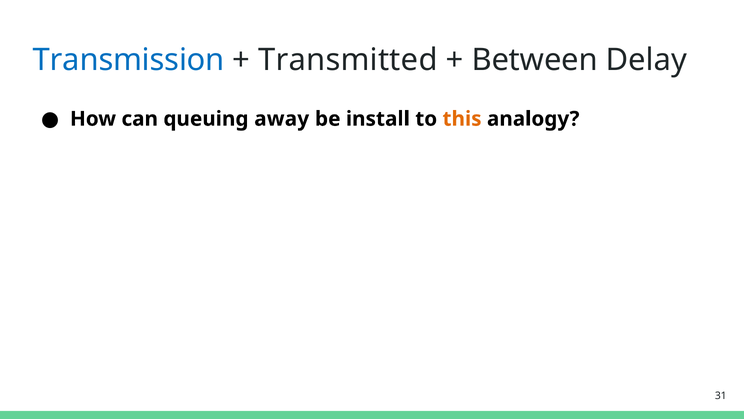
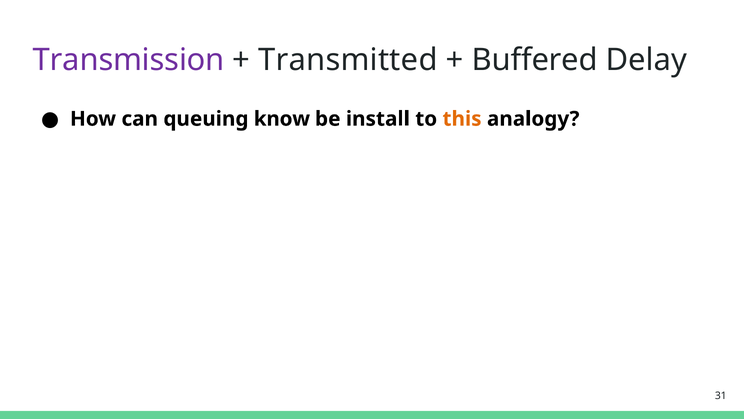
Transmission colour: blue -> purple
Between: Between -> Buffered
away: away -> know
